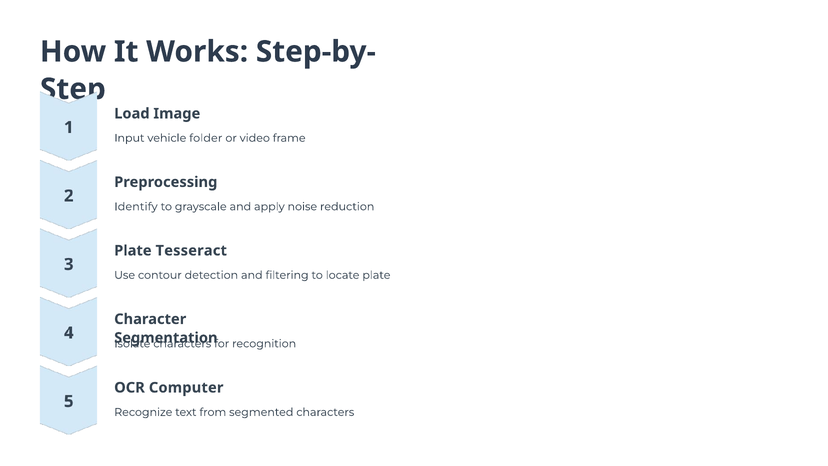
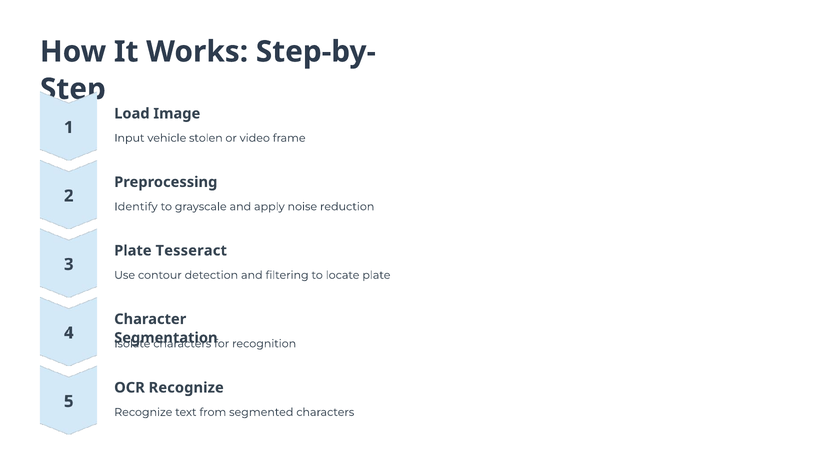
folder: folder -> stolen
OCR Computer: Computer -> Recognize
